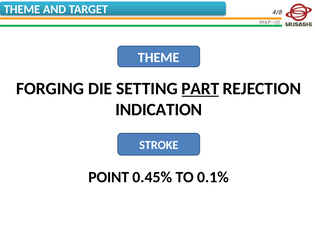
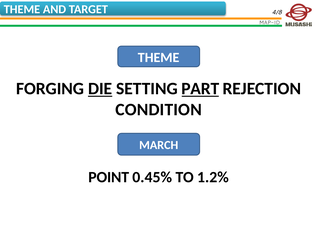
DIE underline: none -> present
INDICATION: INDICATION -> CONDITION
STROKE: STROKE -> MARCH
0.1%: 0.1% -> 1.2%
